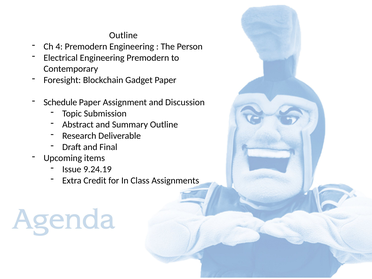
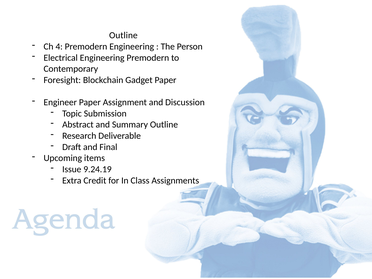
Schedule: Schedule -> Engineer
